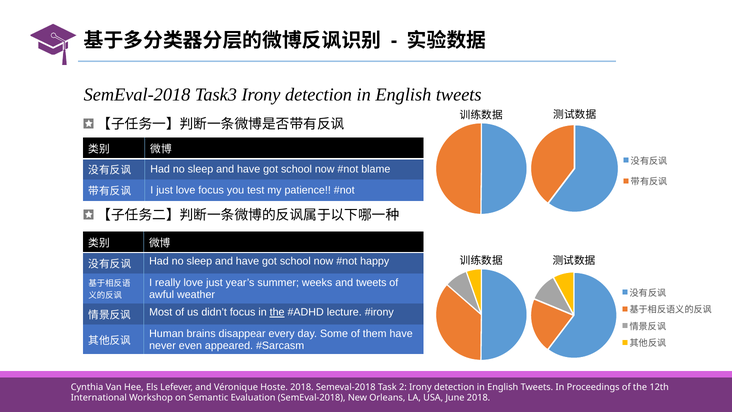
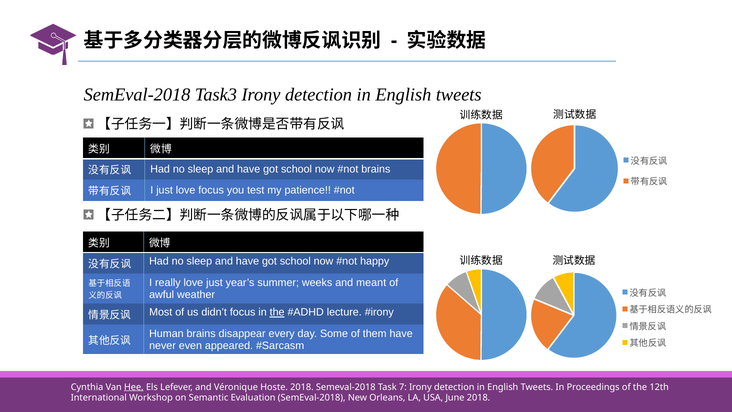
blame at (376, 169): blame -> brains
and tweets: tweets -> meant
Hee underline: none -> present
2: 2 -> 7
